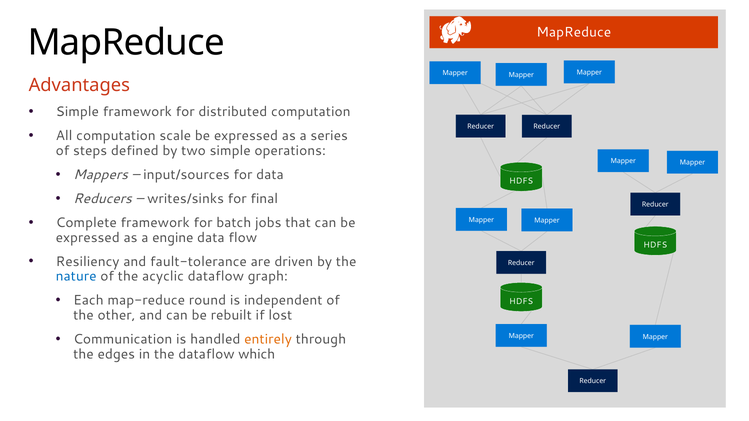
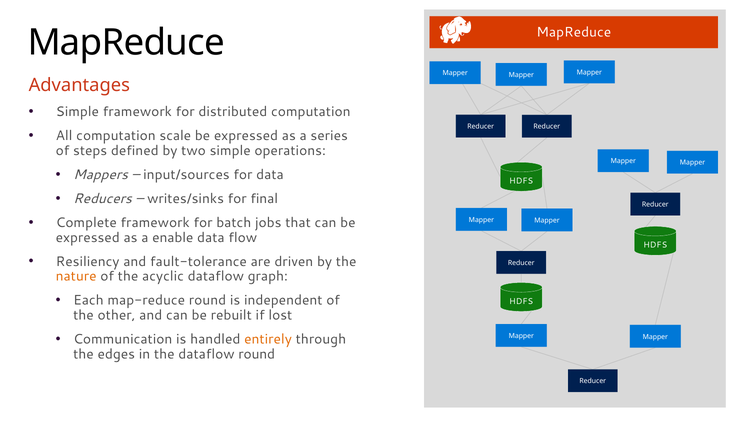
engine: engine -> enable
nature colour: blue -> orange
dataflow which: which -> round
